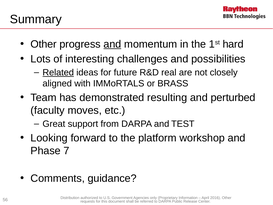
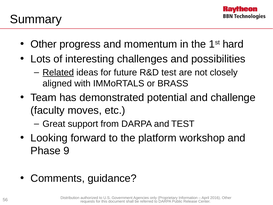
and at (112, 44) underline: present -> none
R&D real: real -> test
resulting: resulting -> potential
perturbed: perturbed -> challenge
7: 7 -> 9
